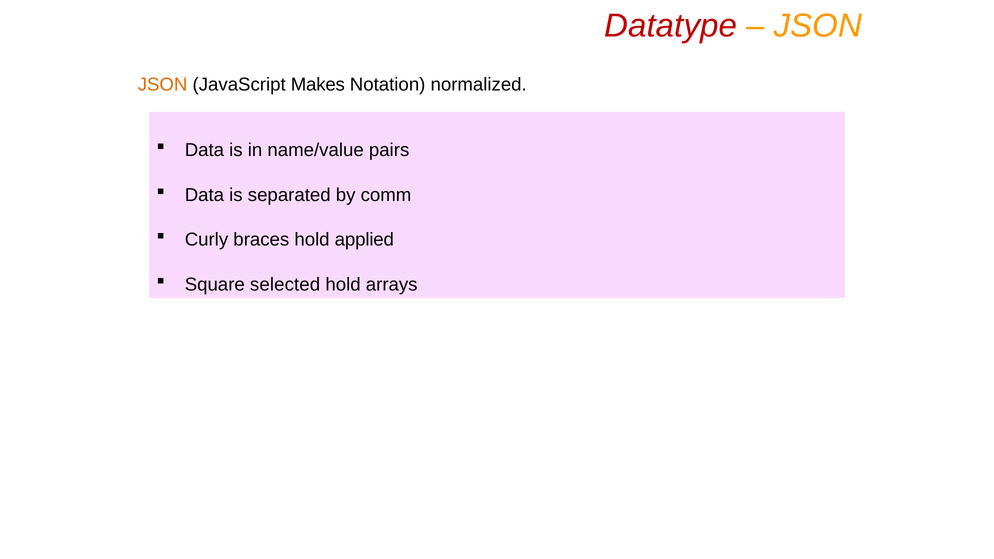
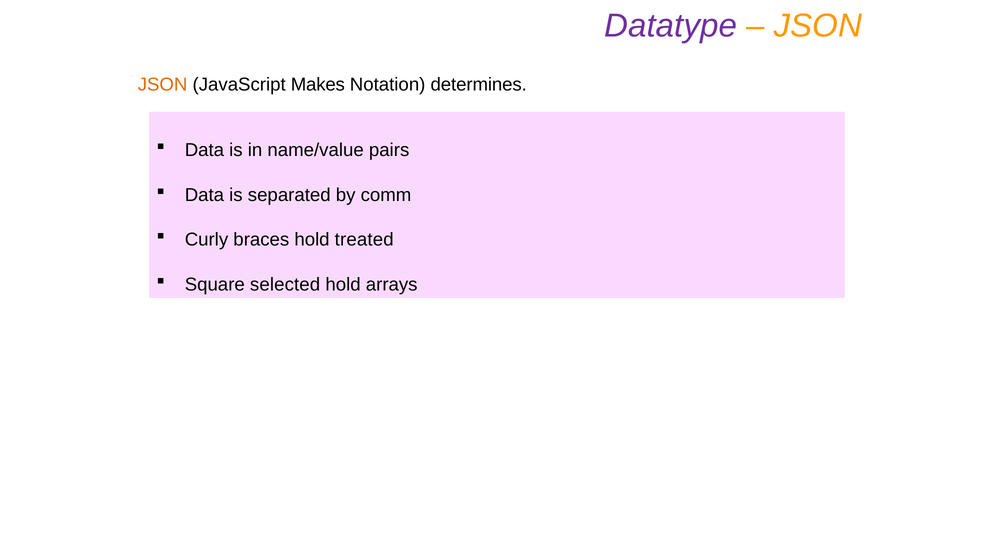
Datatype colour: red -> purple
normalized: normalized -> determines
applied: applied -> treated
